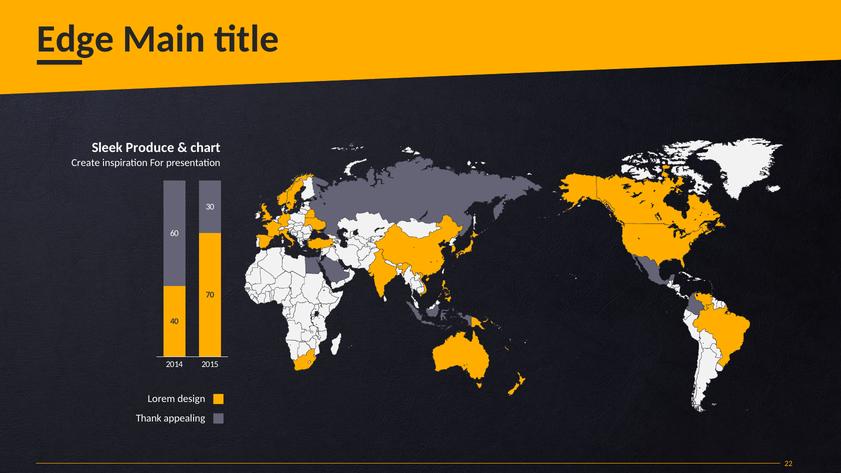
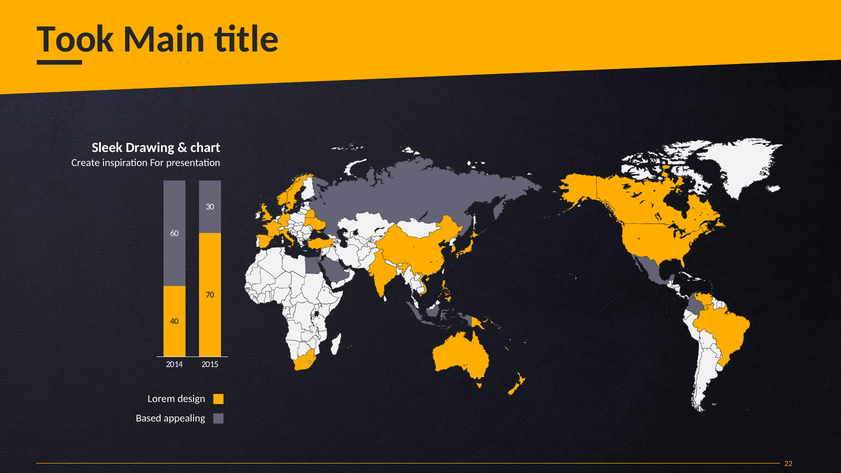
Edge: Edge -> Took
Produce: Produce -> Drawing
Thank: Thank -> Based
